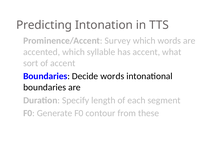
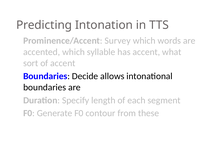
Decide words: words -> allows
